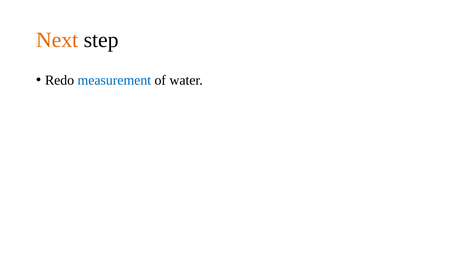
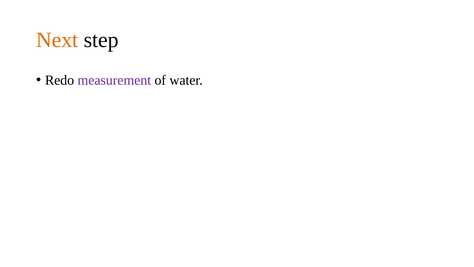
measurement colour: blue -> purple
